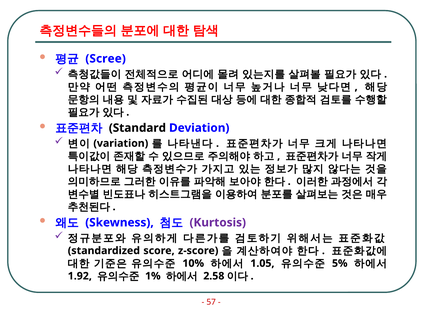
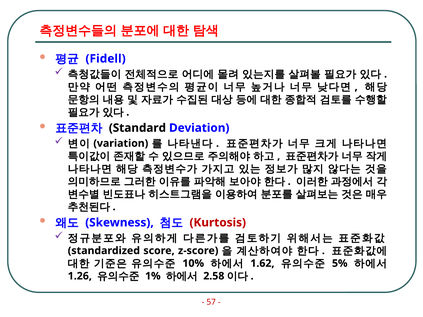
Scree: Scree -> Fidell
Kurtosis colour: purple -> red
1.05: 1.05 -> 1.62
1.92: 1.92 -> 1.26
